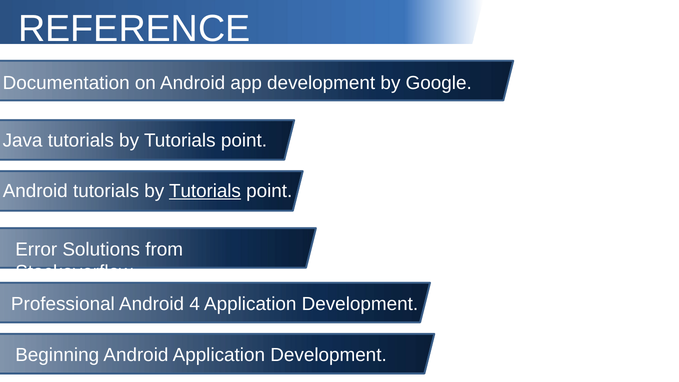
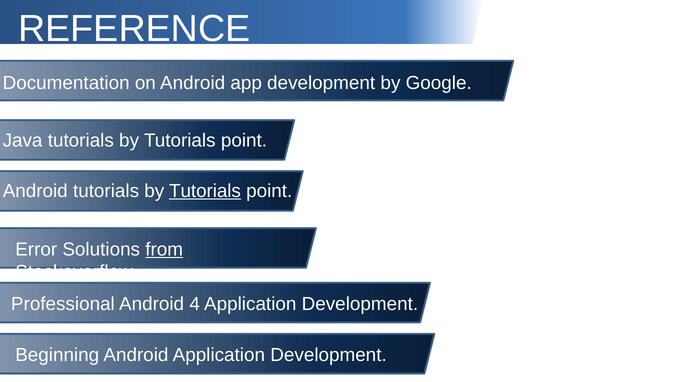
from underline: none -> present
